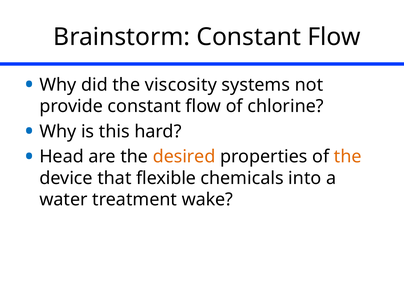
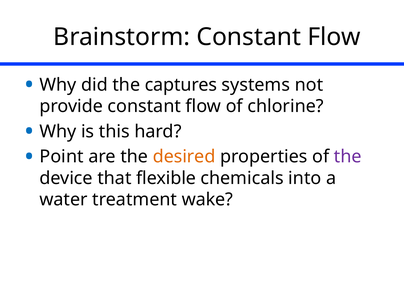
viscosity: viscosity -> captures
Head: Head -> Point
the at (348, 157) colour: orange -> purple
